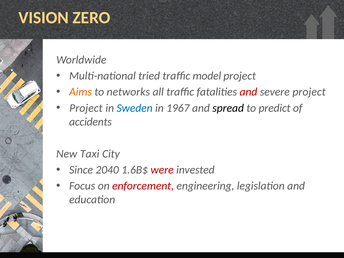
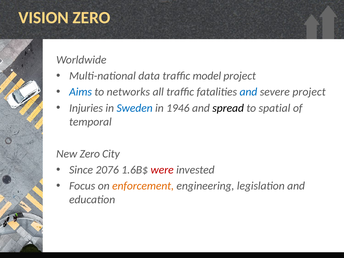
tried: tried -> data
Aims colour: orange -> blue
and at (248, 92) colour: red -> blue
Project at (86, 108): Project -> Injuries
1967: 1967 -> 1946
predict: predict -> spatial
accidents: accidents -> temporal
New Taxi: Taxi -> Zero
2040: 2040 -> 2076
enforcement colour: red -> orange
